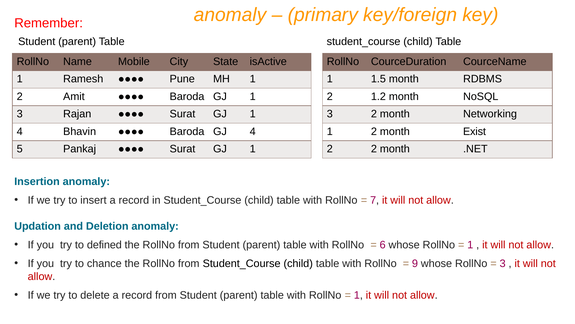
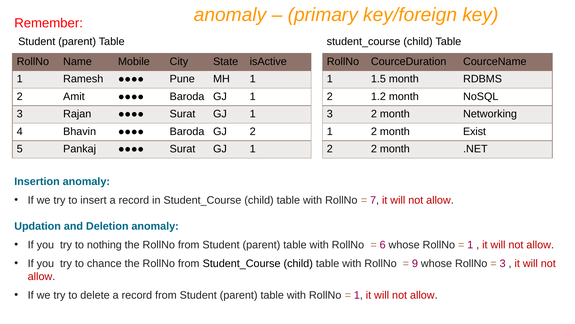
GJ 4: 4 -> 2
defined: defined -> nothing
